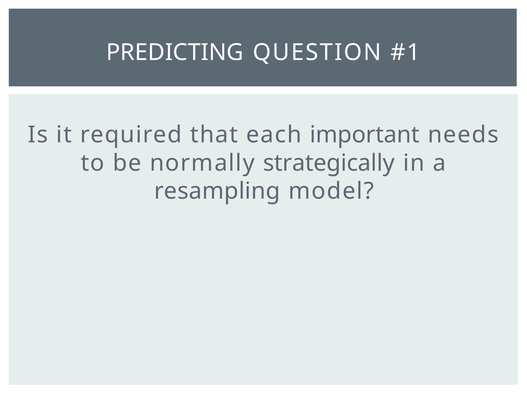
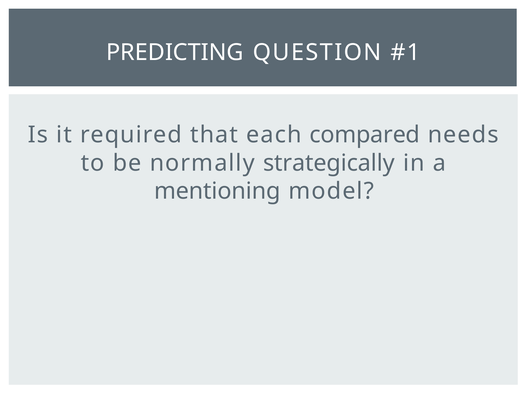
important: important -> compared
resampling: resampling -> mentioning
